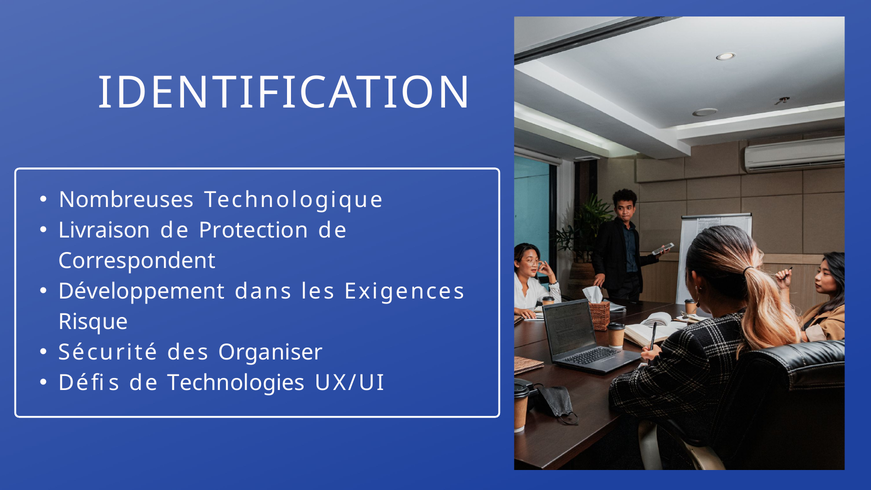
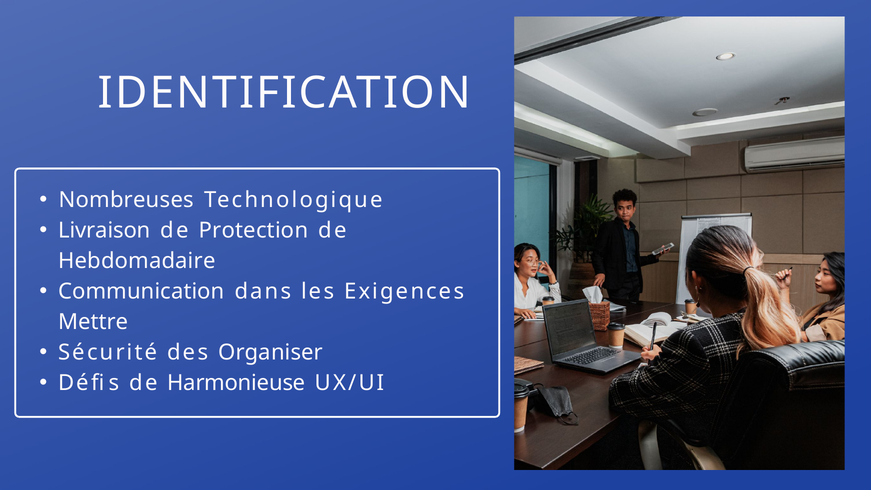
Correspondent: Correspondent -> Hebdomadaire
Développement: Développement -> Communication
Risque: Risque -> Mettre
Technologies: Technologies -> Harmonieuse
